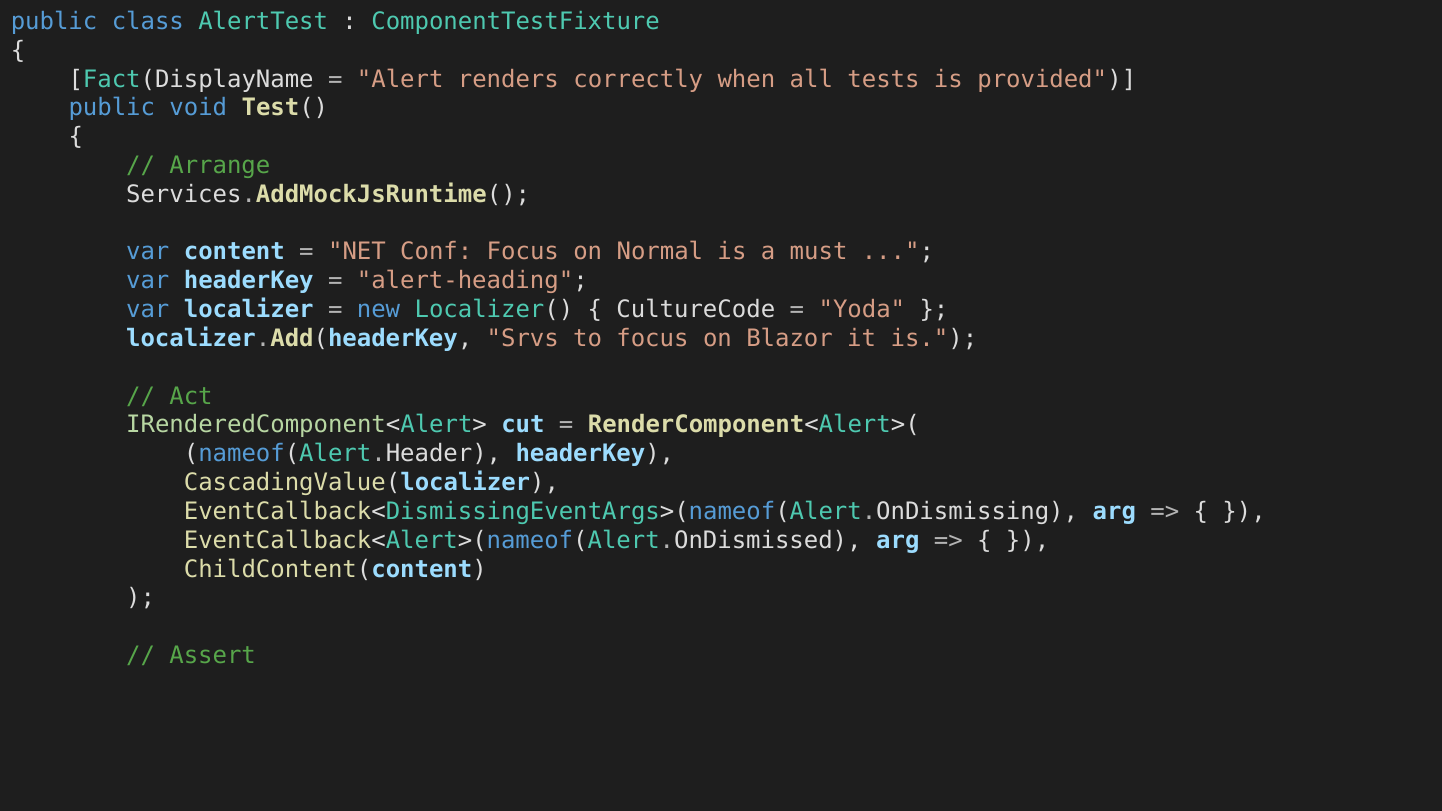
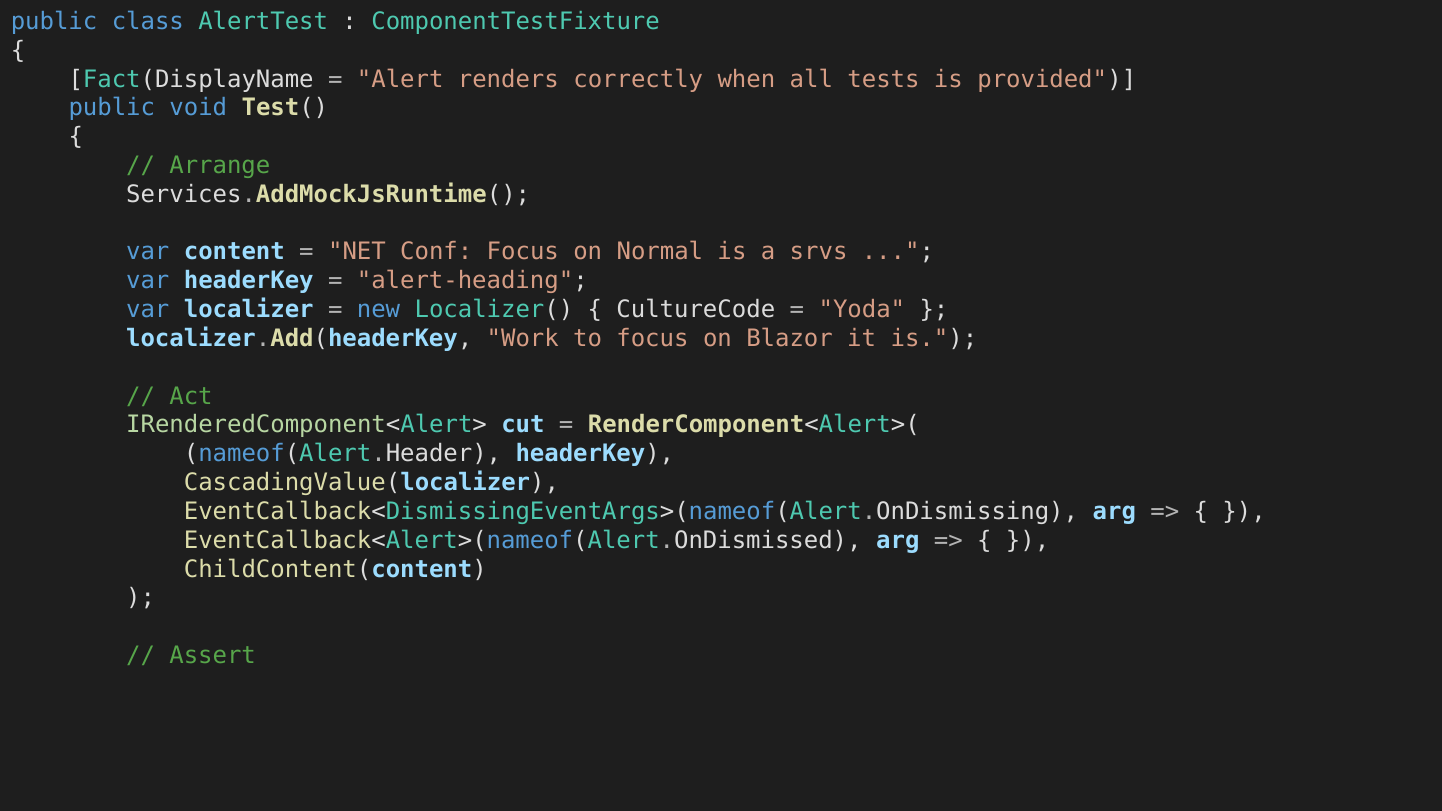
must: must -> srvs
Srvs: Srvs -> Work
